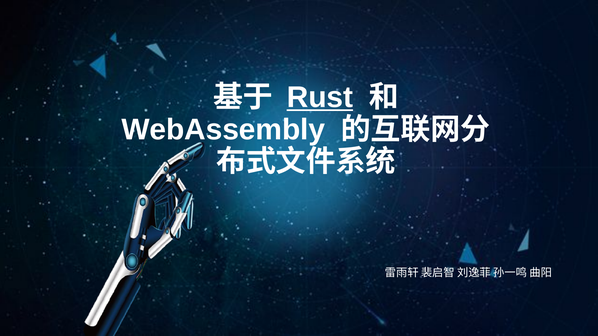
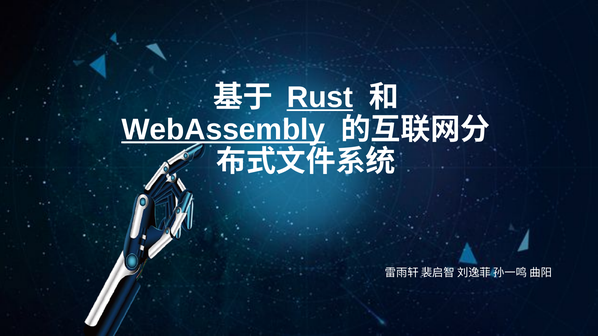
WebAssembly underline: none -> present
